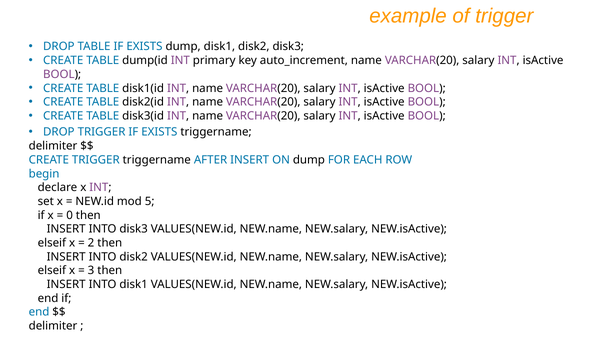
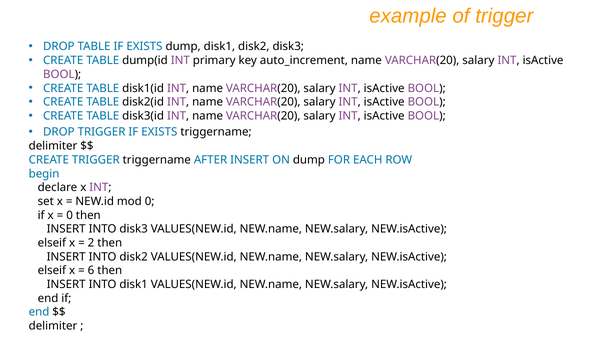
mod 5: 5 -> 0
3: 3 -> 6
